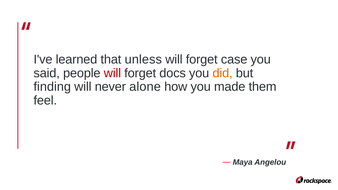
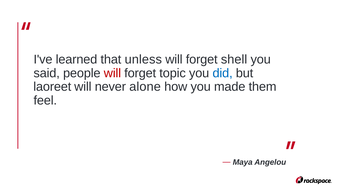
case: case -> shell
docs: docs -> topic
did colour: orange -> blue
finding: finding -> laoreet
